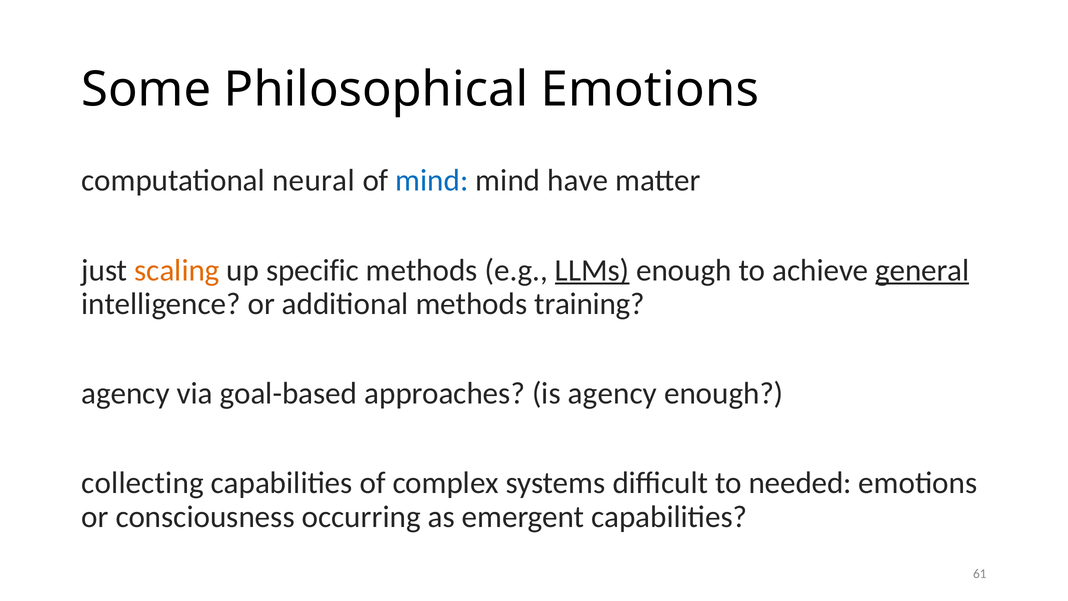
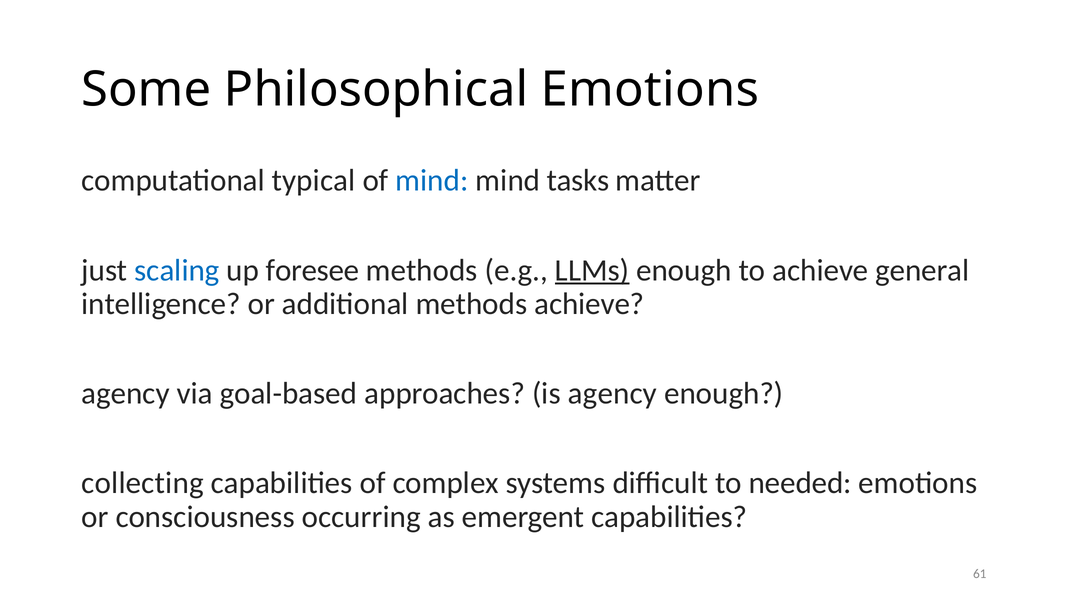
neural: neural -> typical
have: have -> tasks
scaling colour: orange -> blue
specific: specific -> foresee
general underline: present -> none
methods training: training -> achieve
